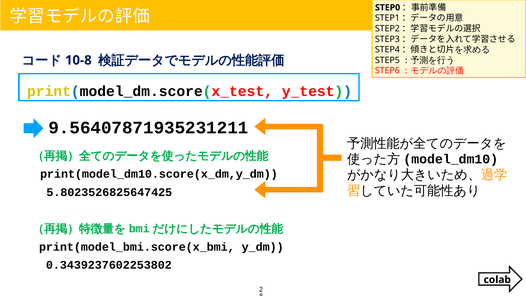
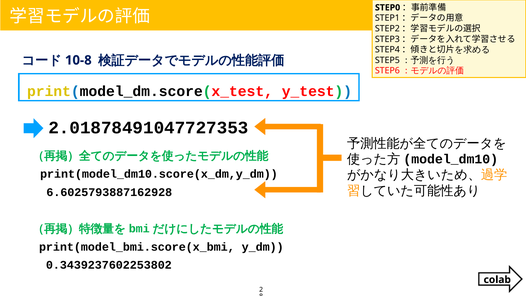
9.56407871935231211: 9.56407871935231211 -> 2.01878491047727353
5.8023526825647425: 5.8023526825647425 -> 6.6025793887162928
